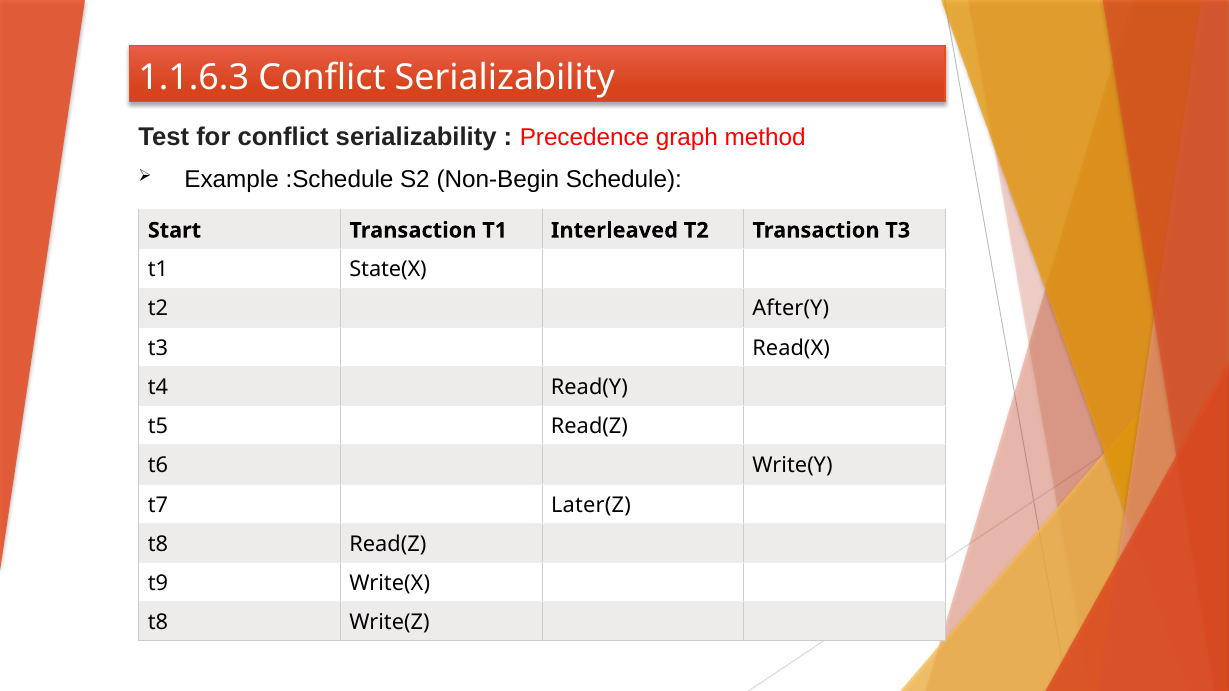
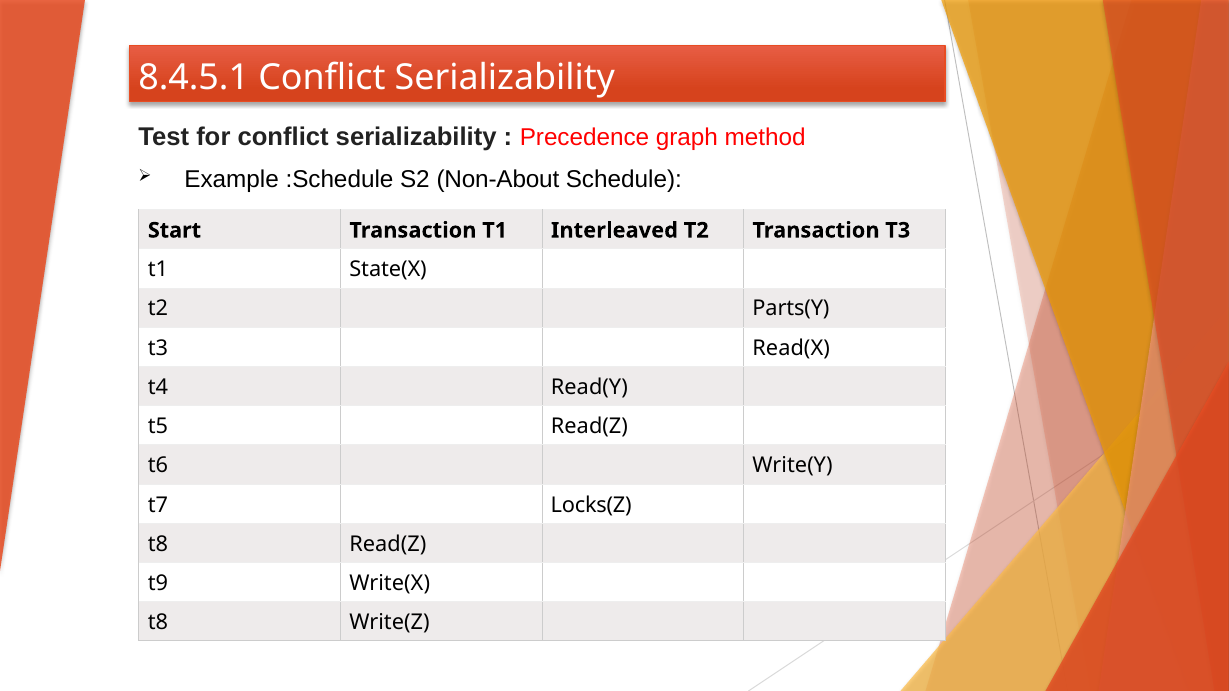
1.1.6.3: 1.1.6.3 -> 8.4.5.1
Non-Begin: Non-Begin -> Non-About
After(Y: After(Y -> Parts(Y
Later(Z: Later(Z -> Locks(Z
